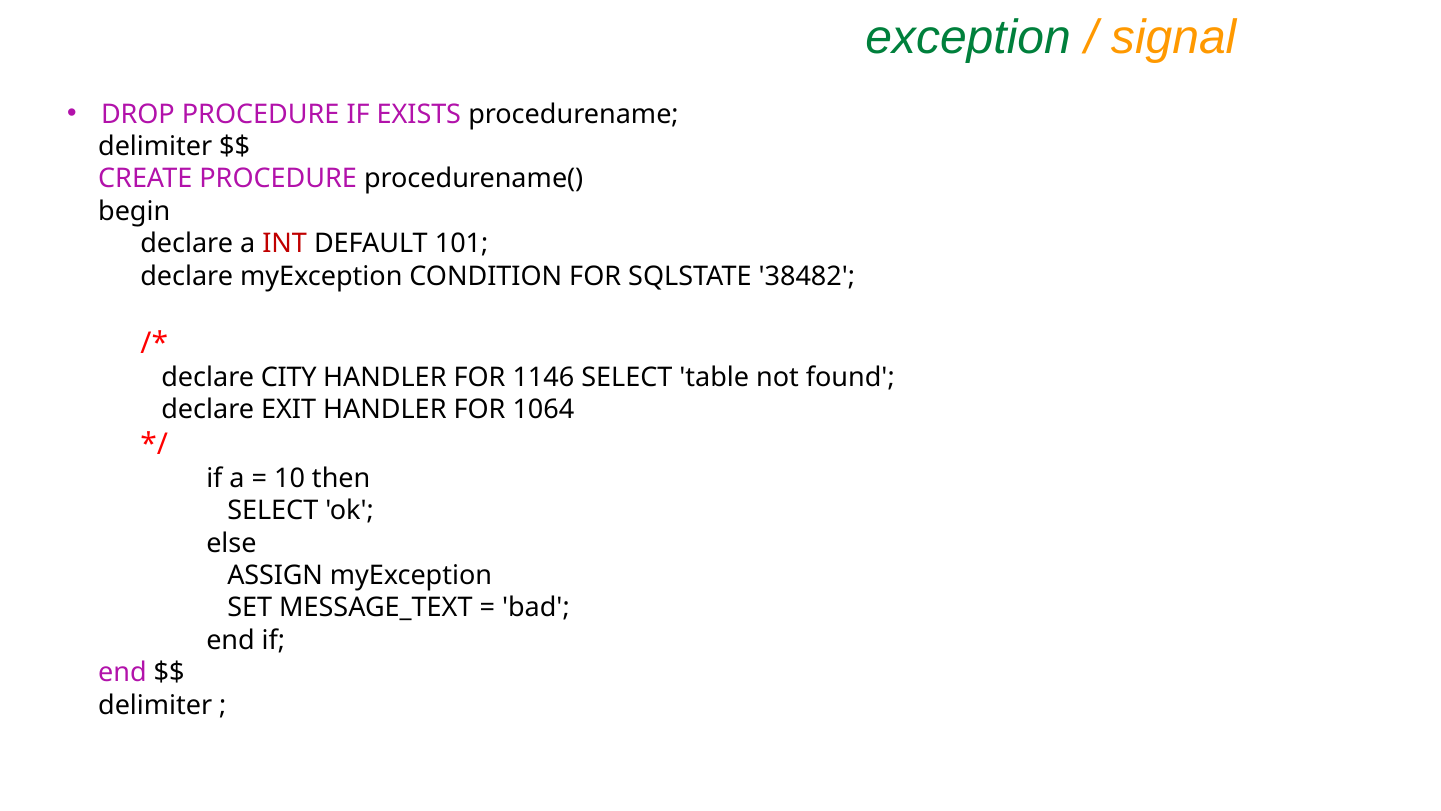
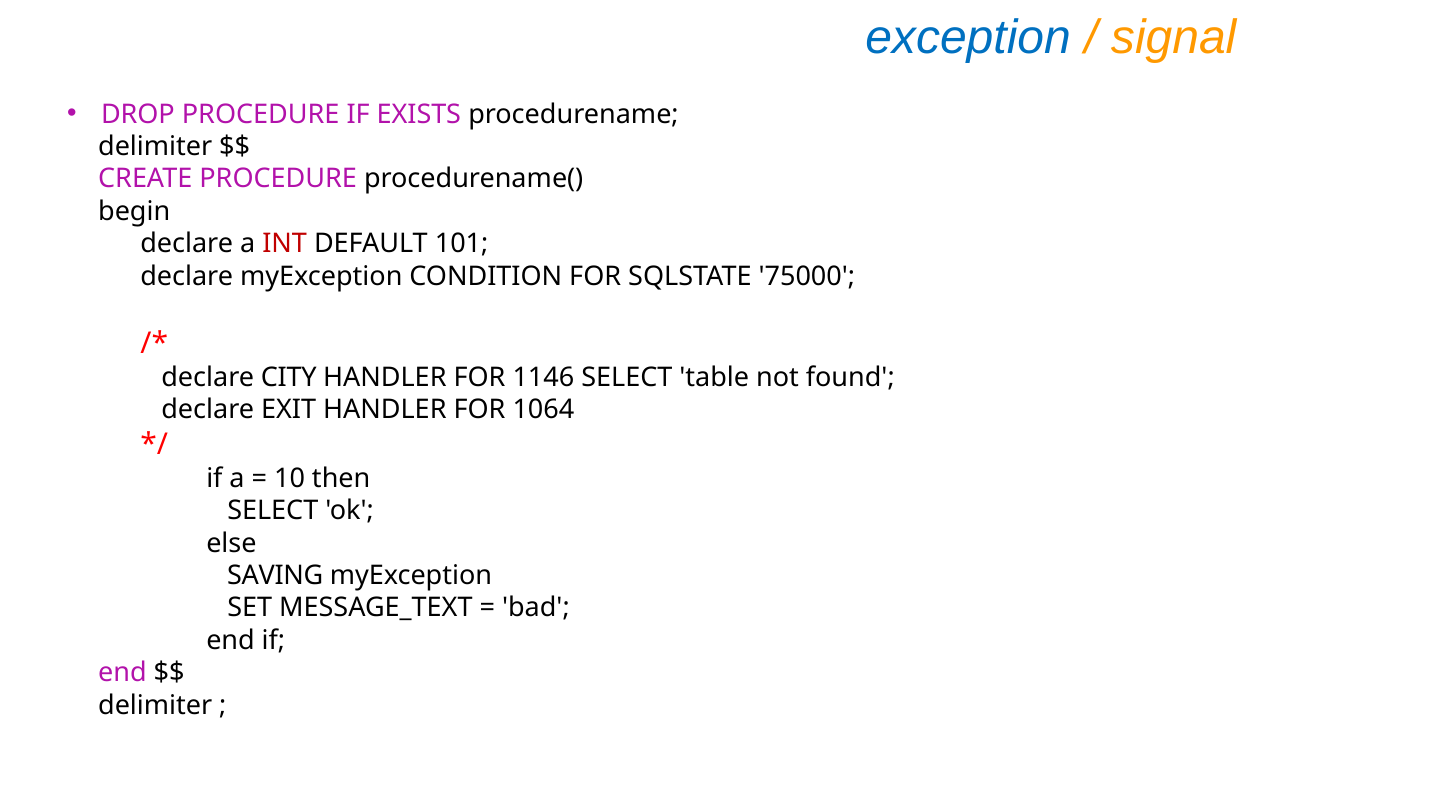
exception colour: green -> blue
38482: 38482 -> 75000
ASSIGN: ASSIGN -> SAVING
